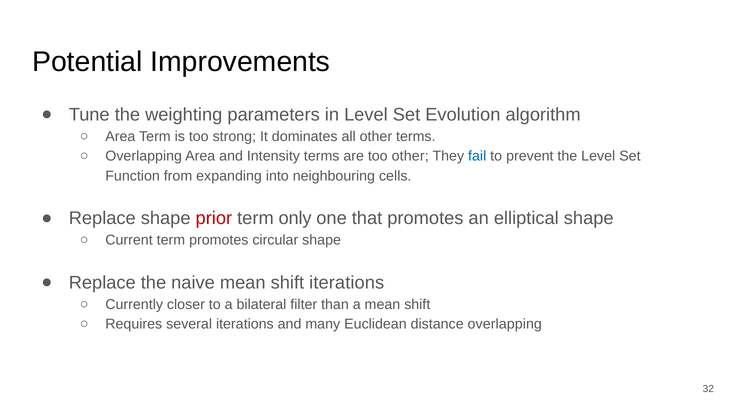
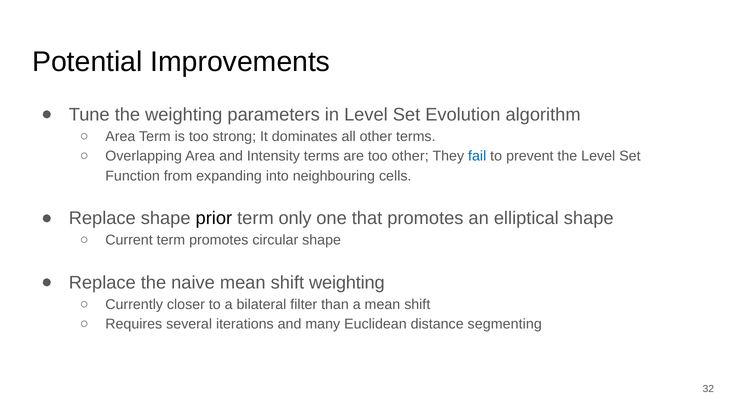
prior colour: red -> black
shift iterations: iterations -> weighting
distance overlapping: overlapping -> segmenting
